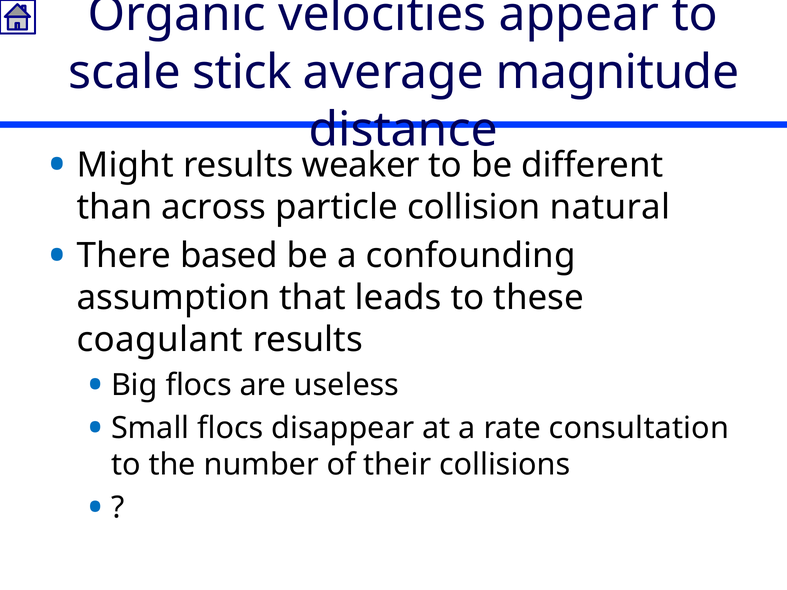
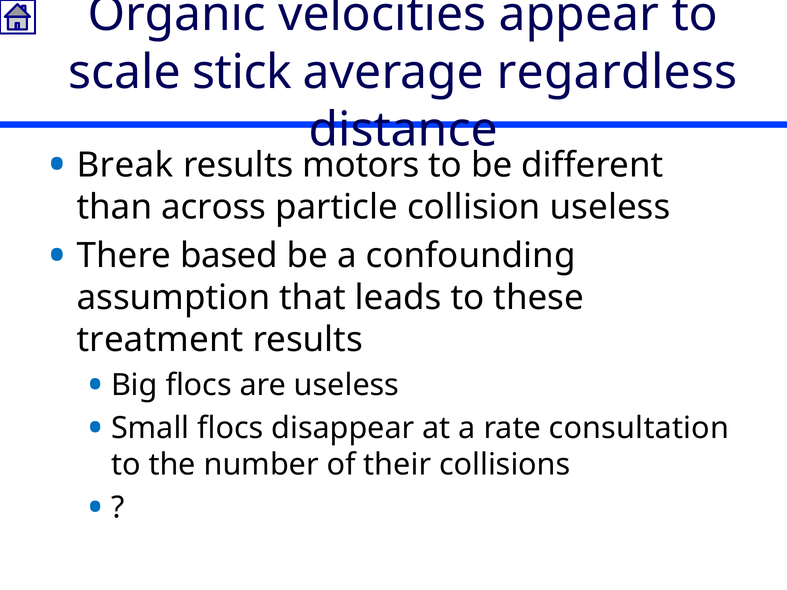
magnitude: magnitude -> regardless
Might: Might -> Break
weaker: weaker -> motors
collision natural: natural -> useless
coagulant: coagulant -> treatment
